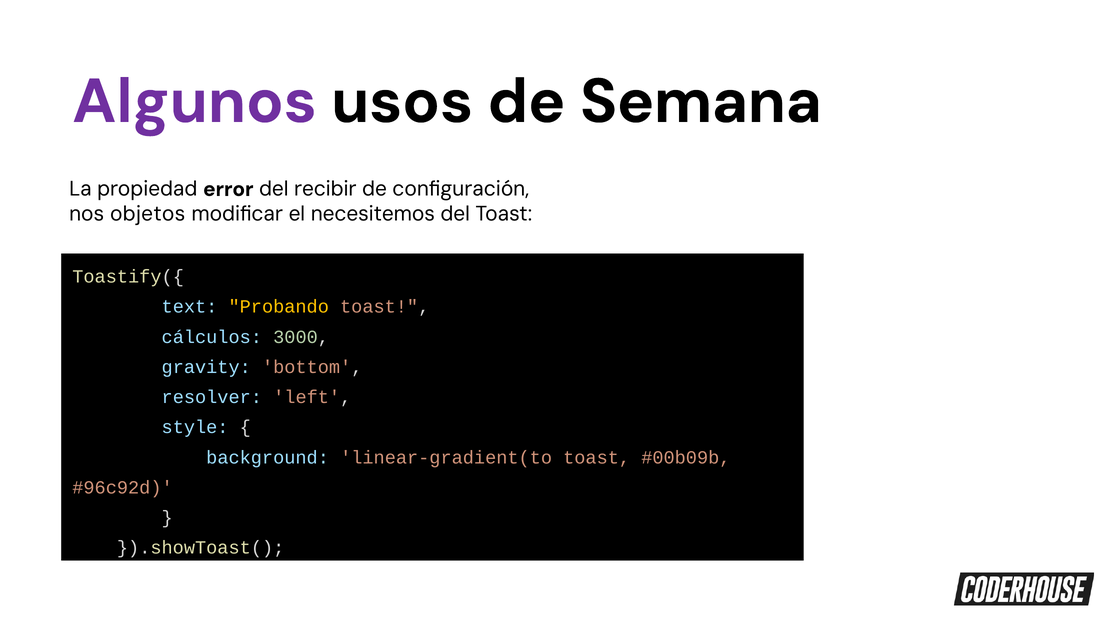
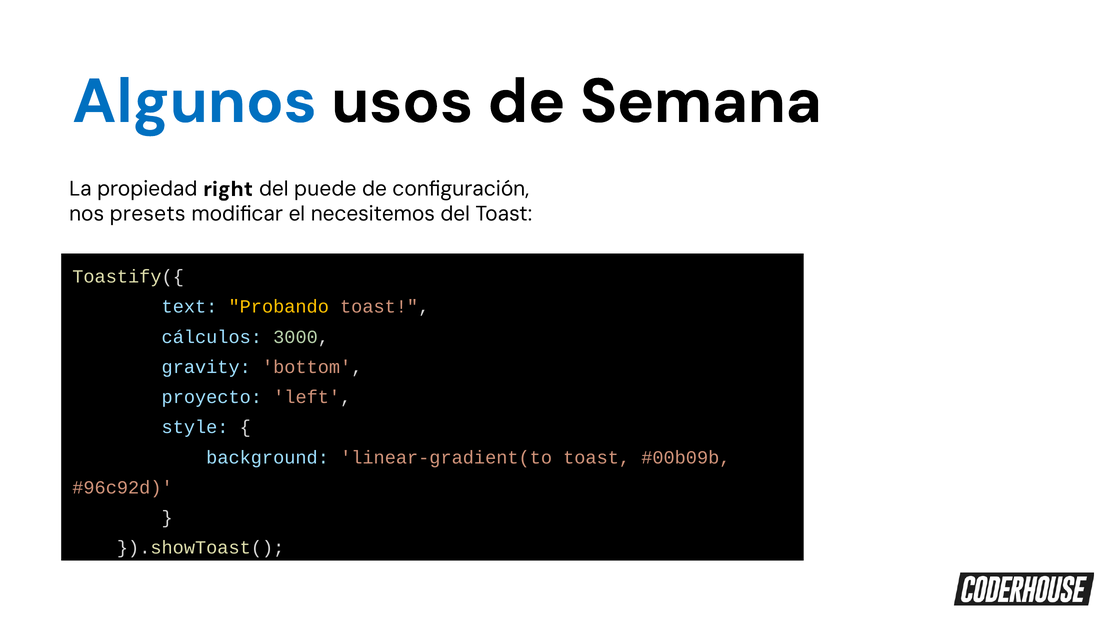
Algunos colour: purple -> blue
error: error -> right
recibir: recibir -> puede
objetos: objetos -> presets
resolver: resolver -> proyecto
